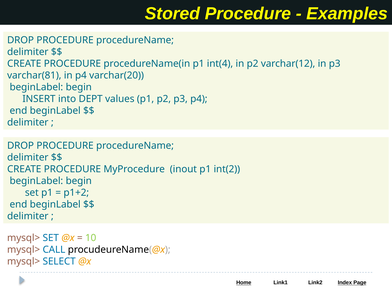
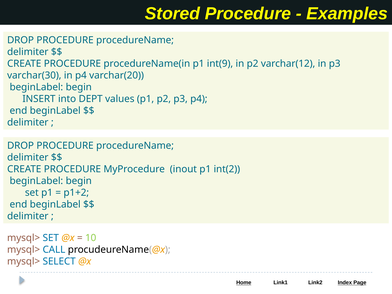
int(4: int(4 -> int(9
varchar(81: varchar(81 -> varchar(30
